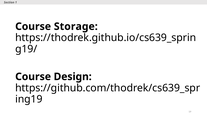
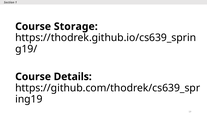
Design: Design -> Details
